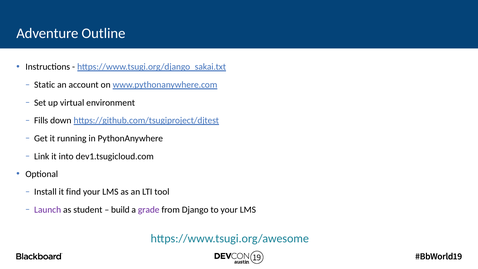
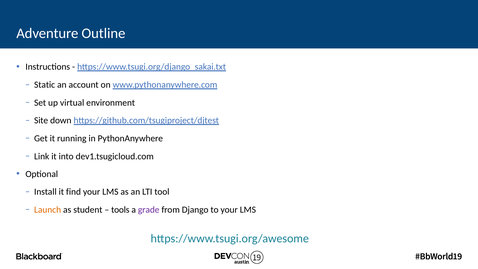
Fills: Fills -> Site
Launch colour: purple -> orange
build: build -> tools
